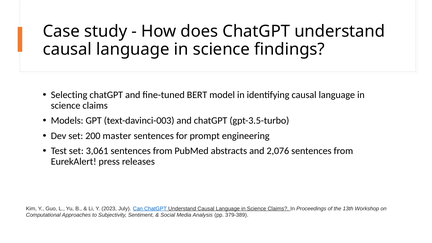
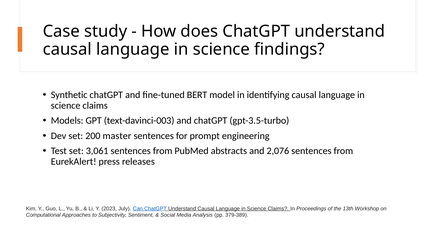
Selecting: Selecting -> Synthetic
